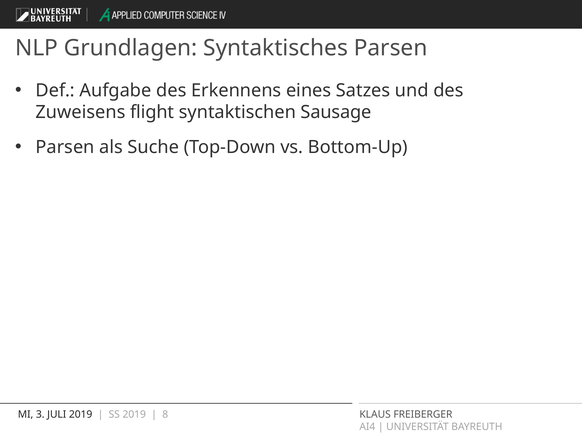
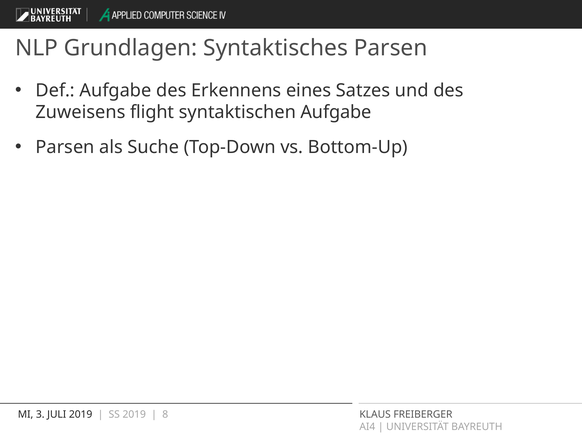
syntaktischen Sausage: Sausage -> Aufgabe
